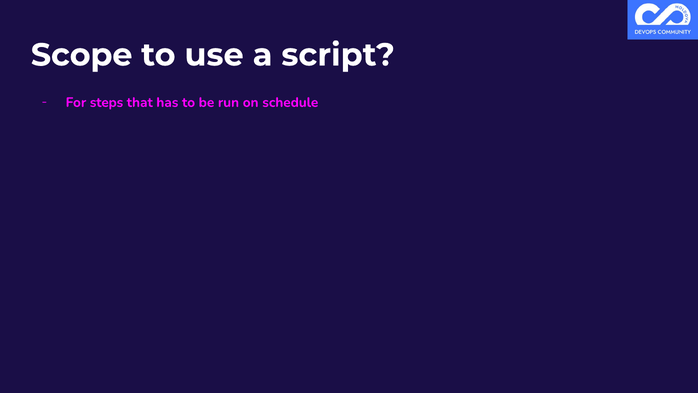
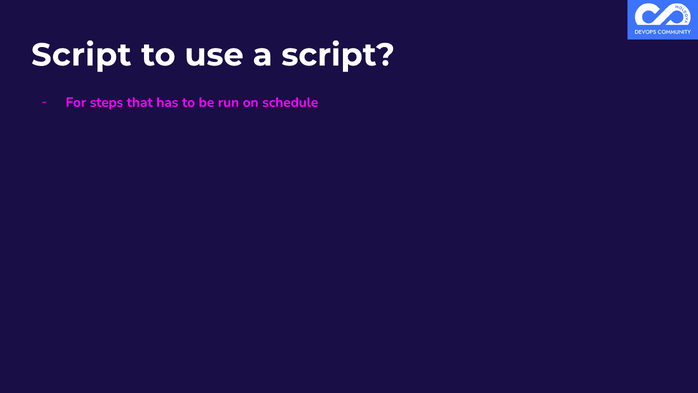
Scope at (82, 55): Scope -> Script
